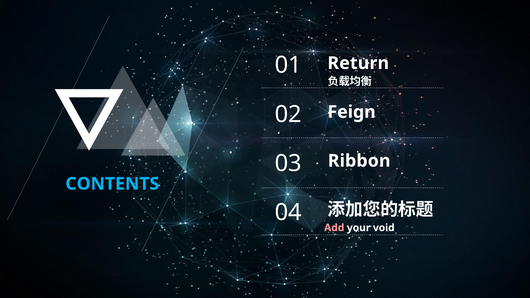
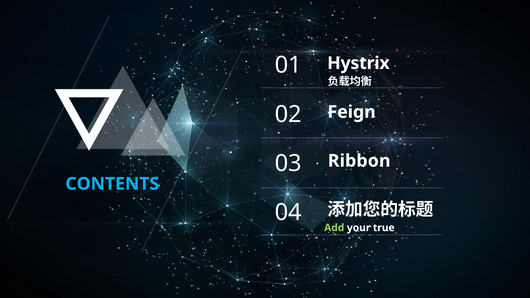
Return: Return -> Hystrix
Add colour: pink -> light green
void: void -> true
